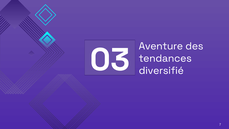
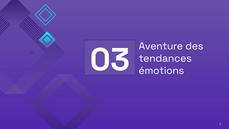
diversifié: diversifié -> émotions
